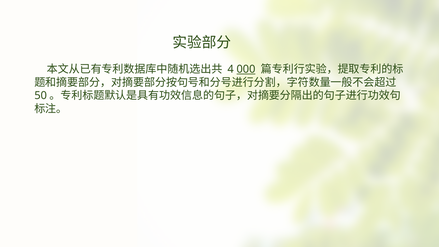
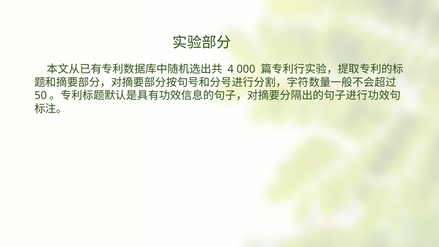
000 underline: present -> none
